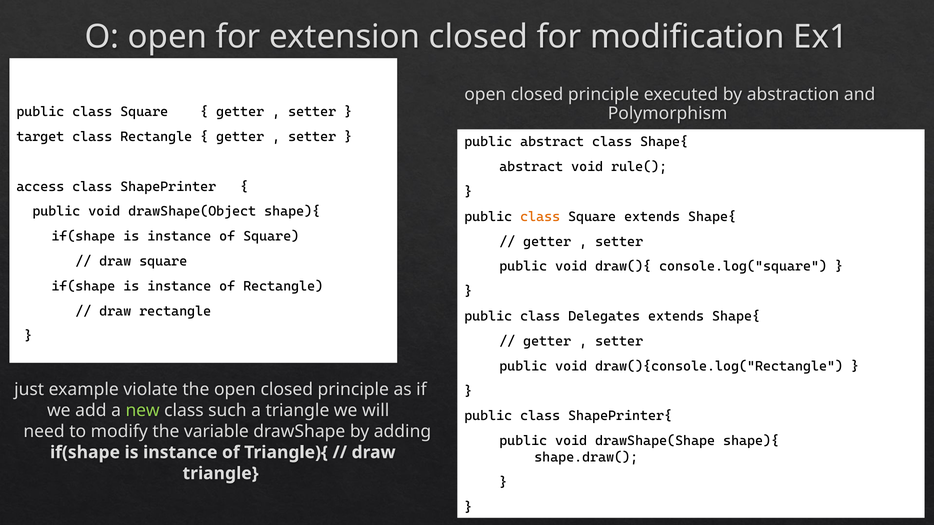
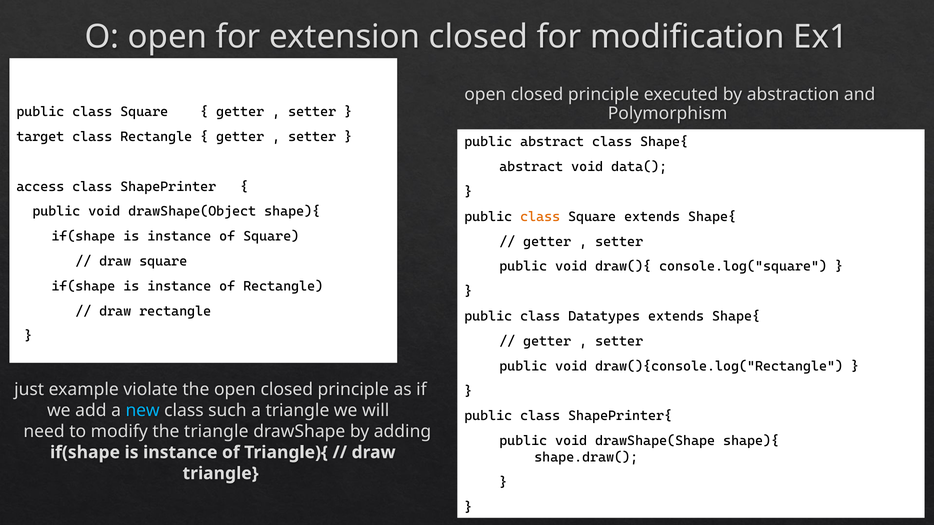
rule(: rule( -> data(
Delegates: Delegates -> Datatypes
new colour: light green -> light blue
the variable: variable -> triangle
